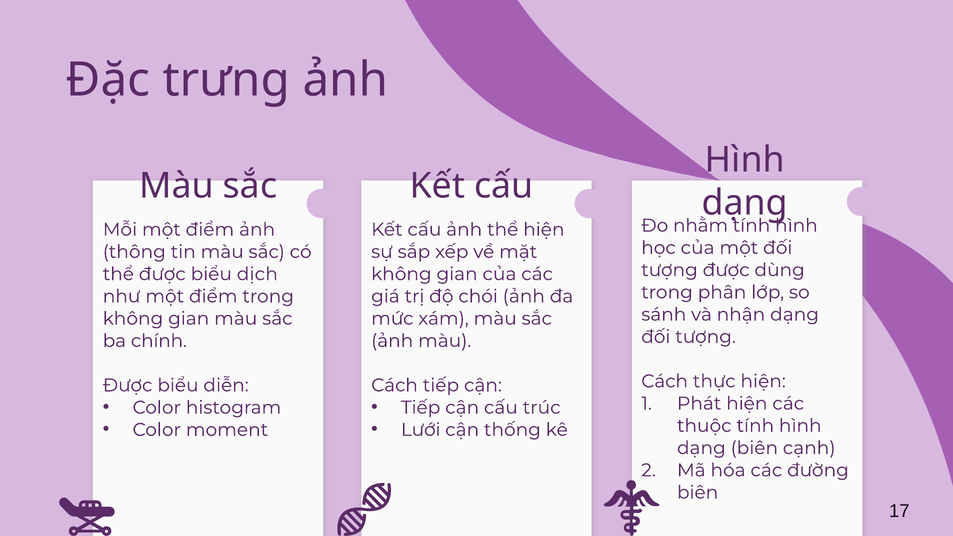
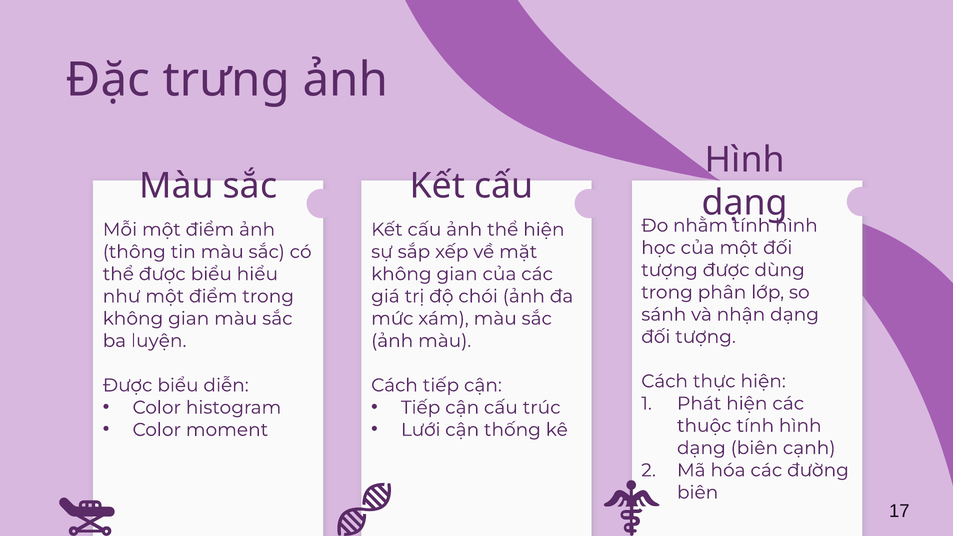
dịch: dịch -> hiểu
chính: chính -> luyện
